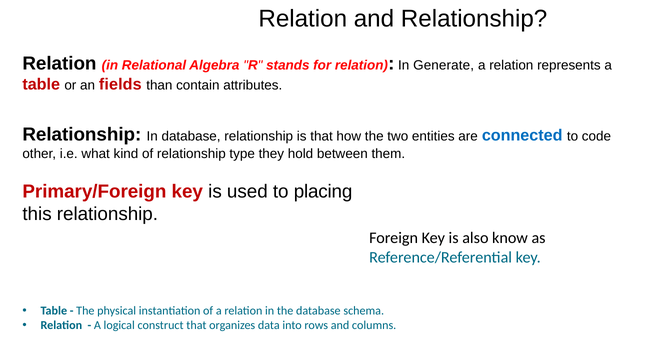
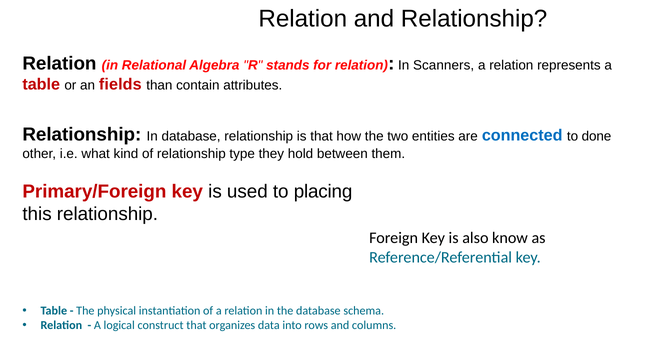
Generate: Generate -> Scanners
code: code -> done
